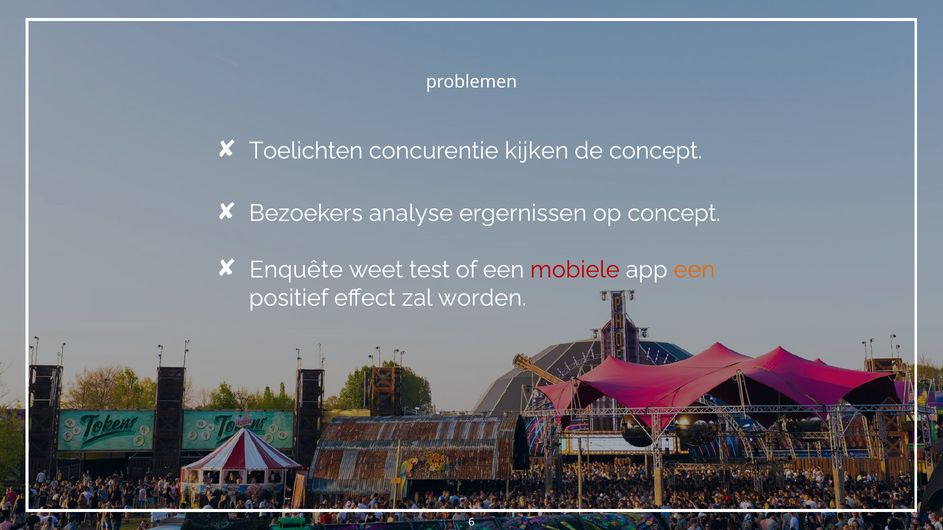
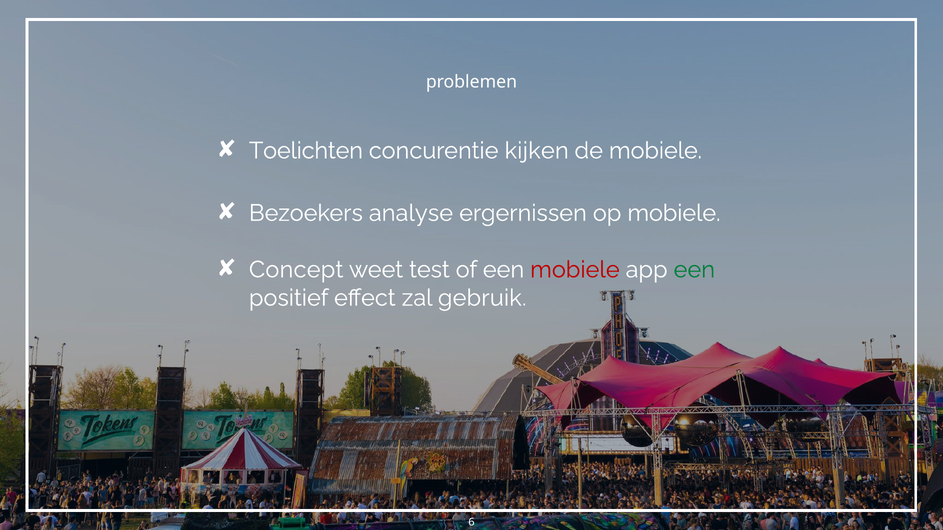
de concept: concept -> mobiele
op concept: concept -> mobiele
Enquête: Enquête -> Concept
een at (694, 270) colour: orange -> green
worden: worden -> gebruik
